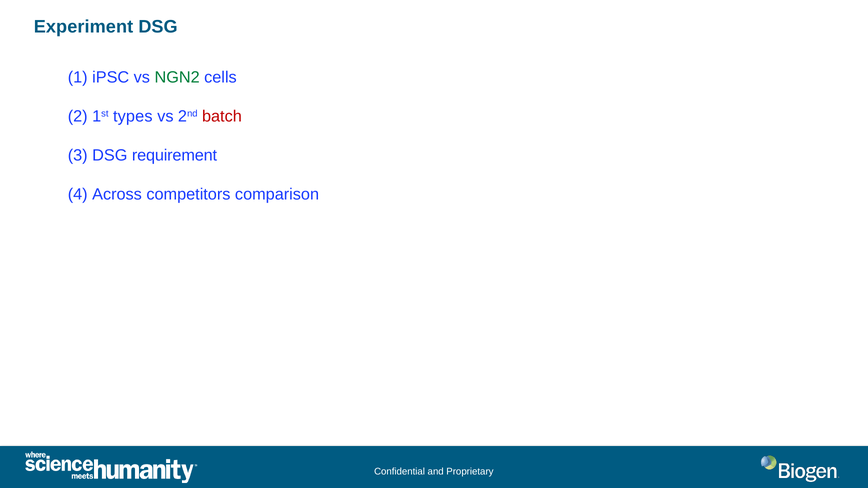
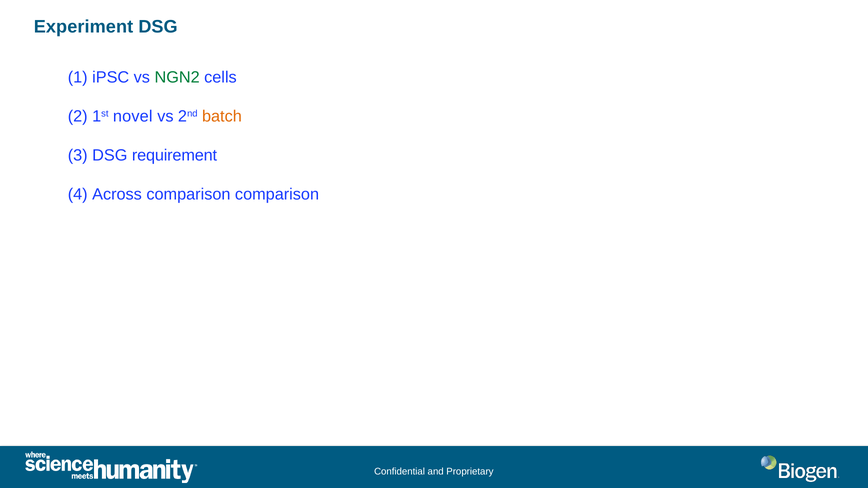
types: types -> novel
batch colour: red -> orange
Across competitors: competitors -> comparison
